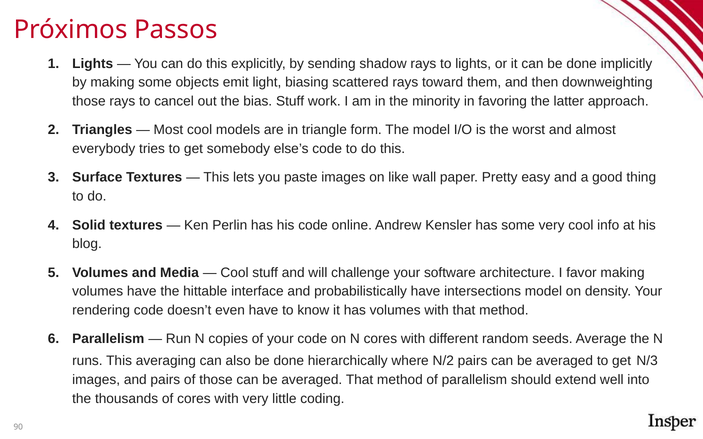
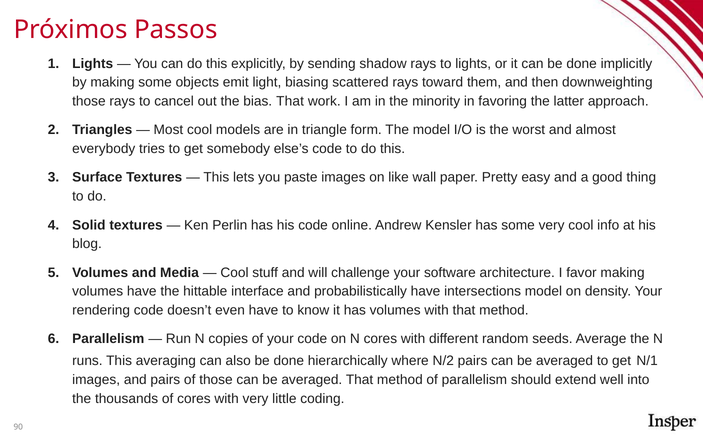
bias Stuff: Stuff -> That
N/3: N/3 -> N/1
